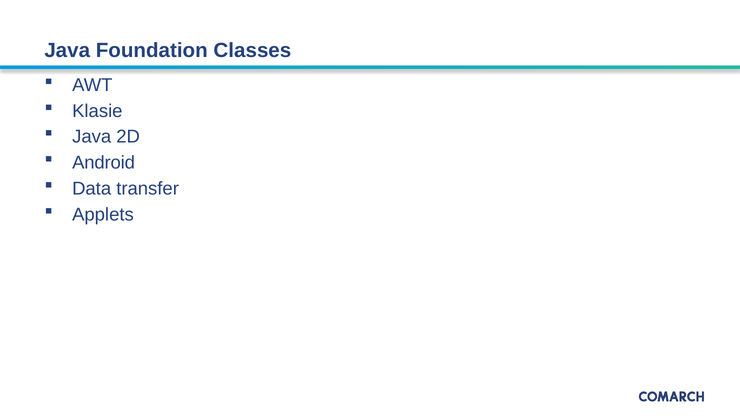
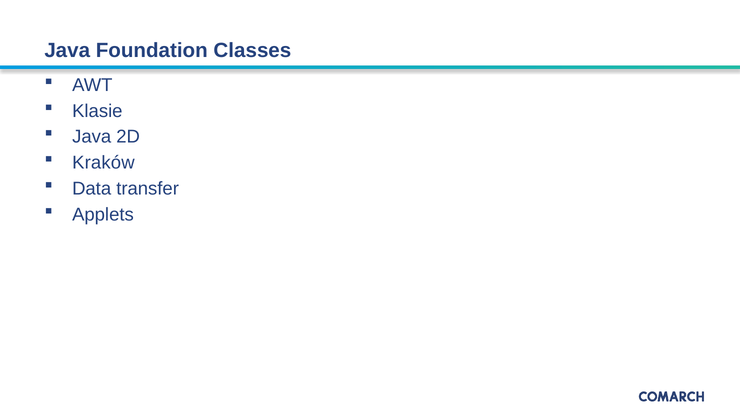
Android: Android -> Kraków
